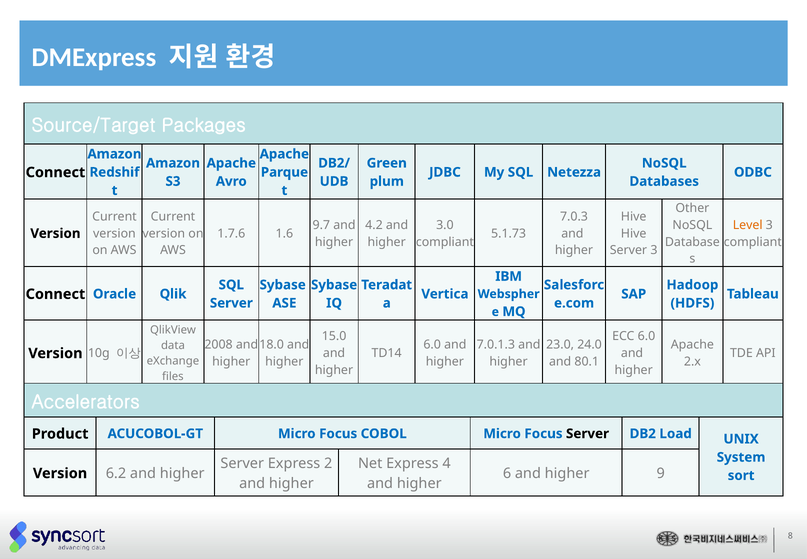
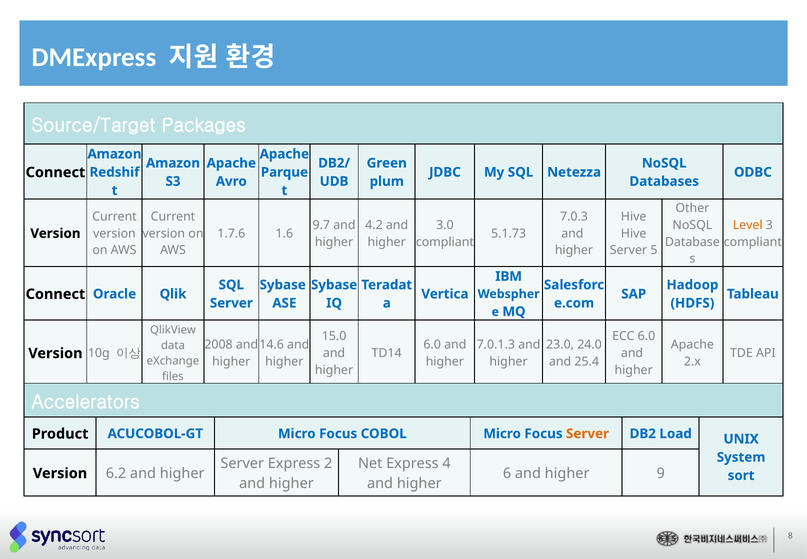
Server 3: 3 -> 5
18.0: 18.0 -> 14.6
80.1: 80.1 -> 25.4
Server at (588, 433) colour: black -> orange
